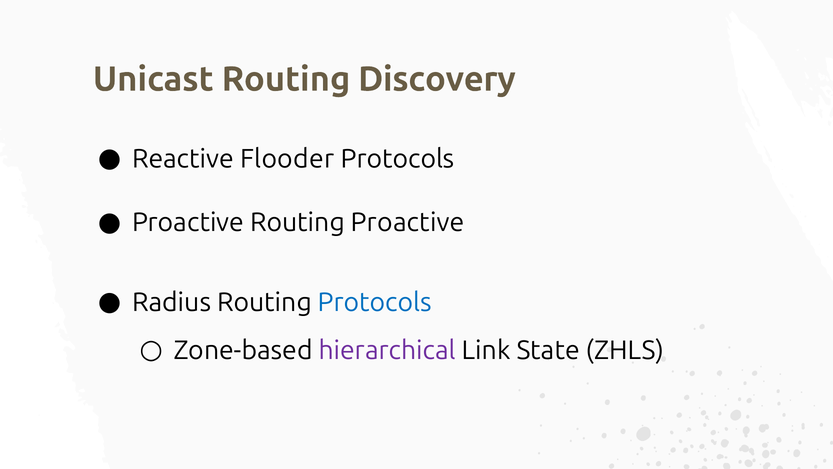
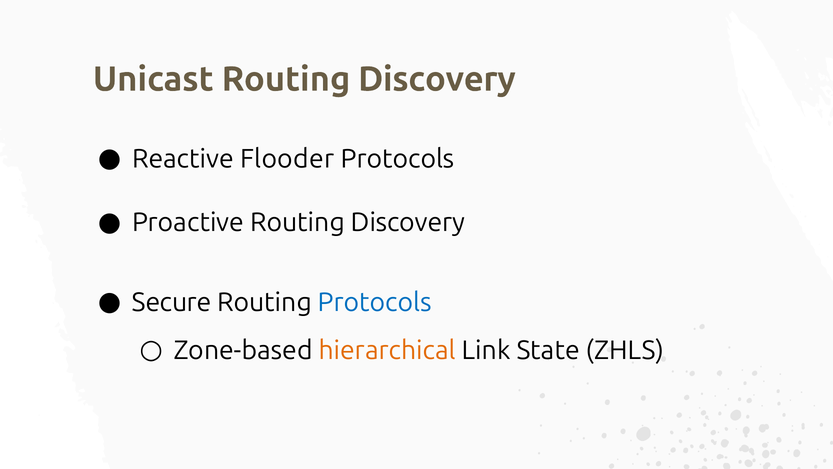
Proactive Routing Proactive: Proactive -> Discovery
Radius: Radius -> Secure
hierarchical colour: purple -> orange
